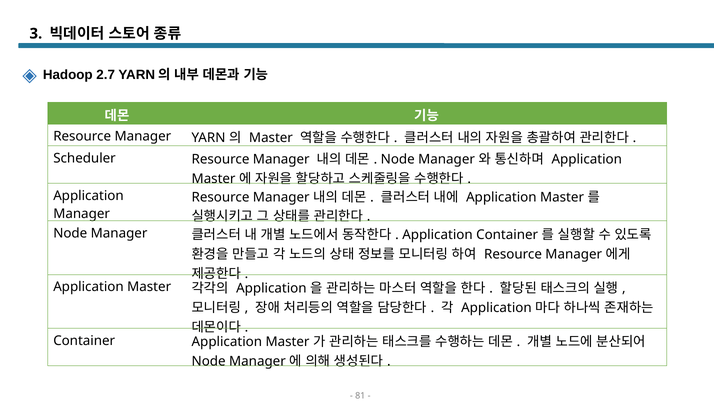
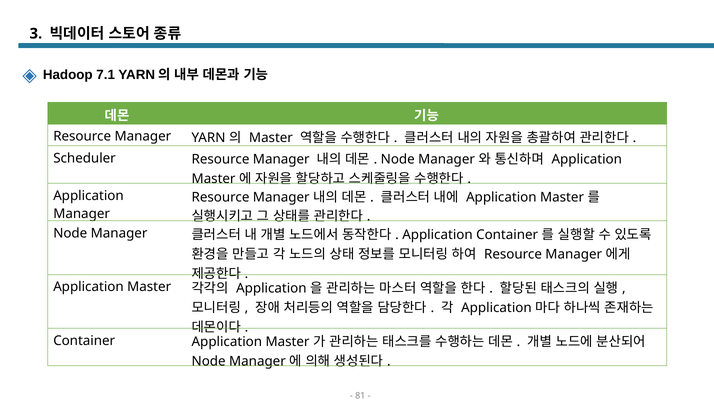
2.7: 2.7 -> 7.1
